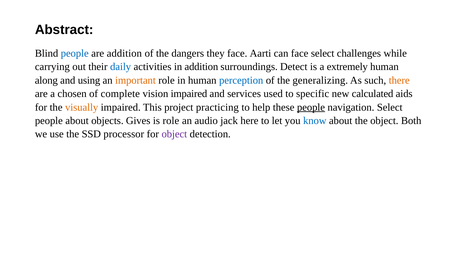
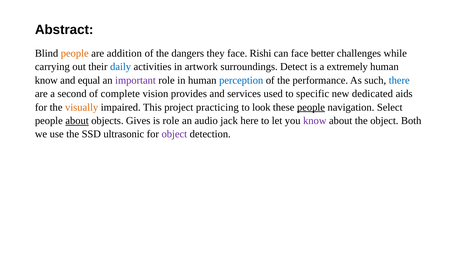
people at (75, 53) colour: blue -> orange
Aarti: Aarti -> Rishi
face select: select -> better
in addition: addition -> artwork
along at (46, 80): along -> know
using: using -> equal
important colour: orange -> purple
generalizing: generalizing -> performance
there colour: orange -> blue
chosen: chosen -> second
vision impaired: impaired -> provides
calculated: calculated -> dedicated
help: help -> look
about at (77, 121) underline: none -> present
know at (315, 121) colour: blue -> purple
processor: processor -> ultrasonic
